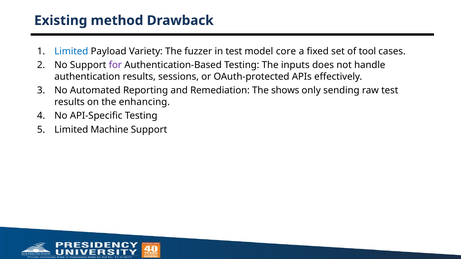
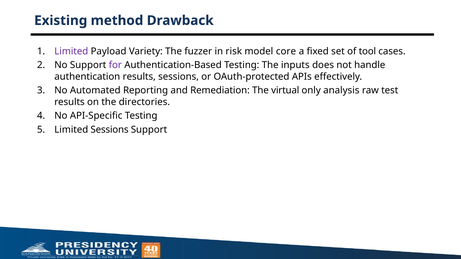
Limited at (71, 51) colour: blue -> purple
in test: test -> risk
shows: shows -> virtual
sending: sending -> analysis
enhancing: enhancing -> directories
Limited Machine: Machine -> Sessions
